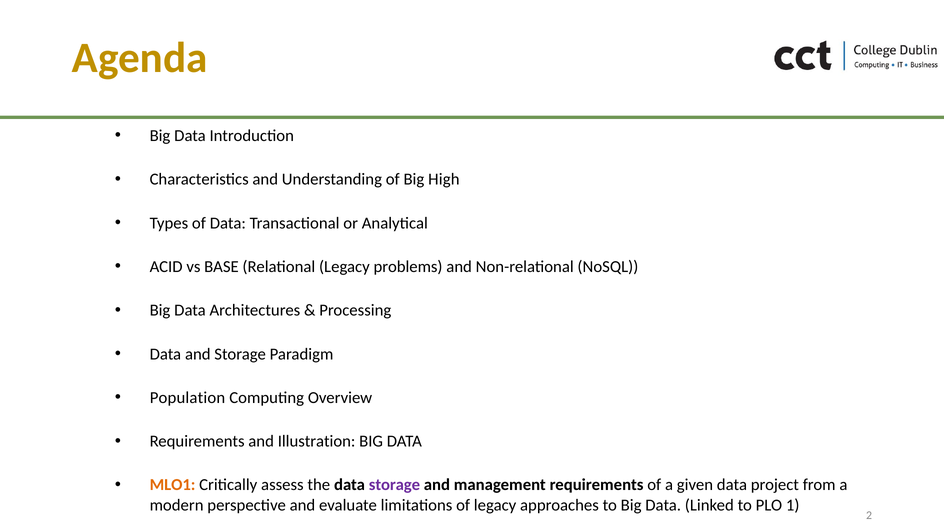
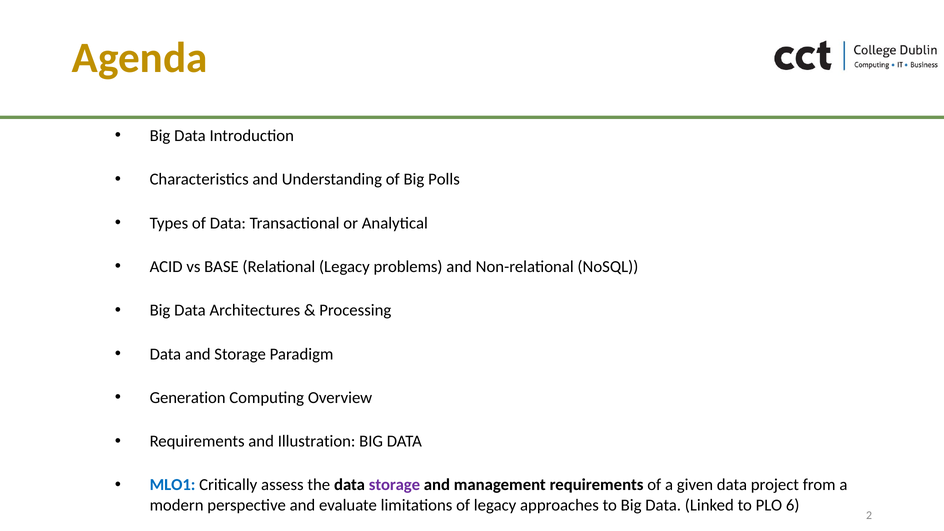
High: High -> Polls
Population: Population -> Generation
MLO1 colour: orange -> blue
1: 1 -> 6
